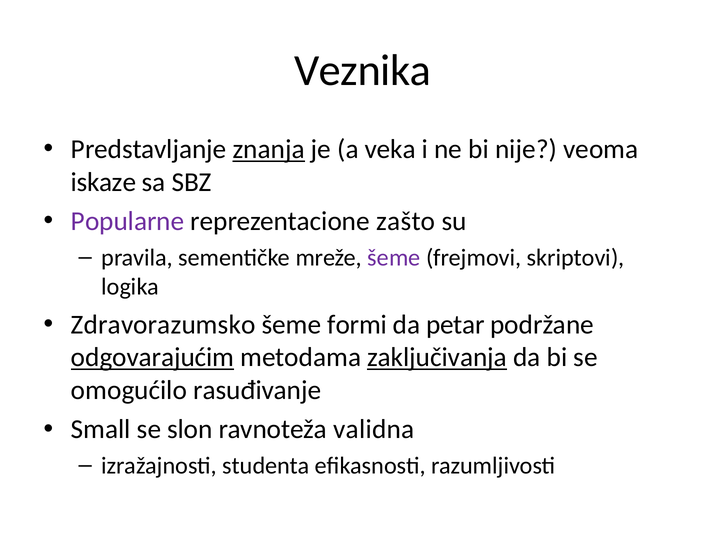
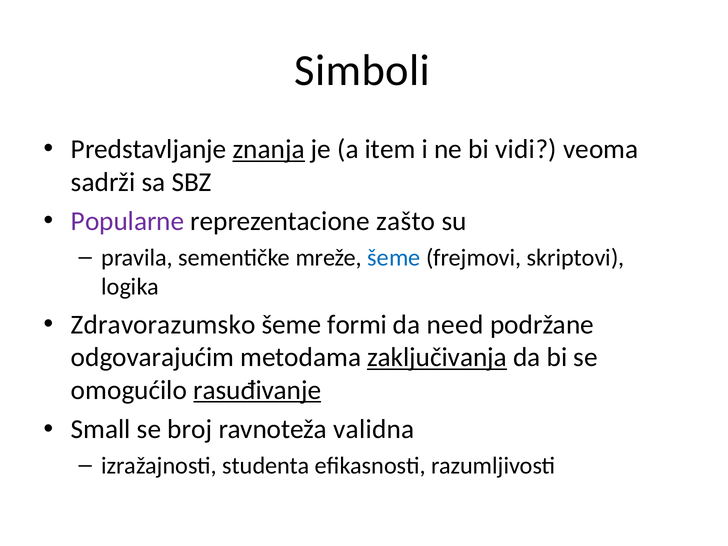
Veznika: Veznika -> Simboli
veka: veka -> item
nije: nije -> vidi
iskaze: iskaze -> sadrži
šeme at (394, 258) colour: purple -> blue
petar: petar -> need
odgovarajućim underline: present -> none
rasuđivanje underline: none -> present
slon: slon -> broj
